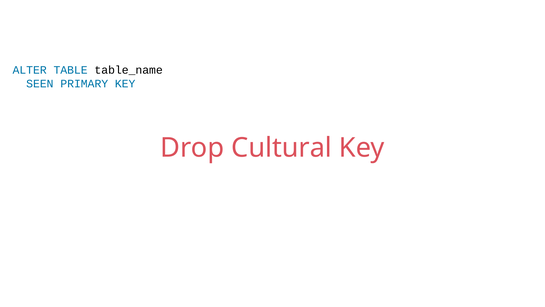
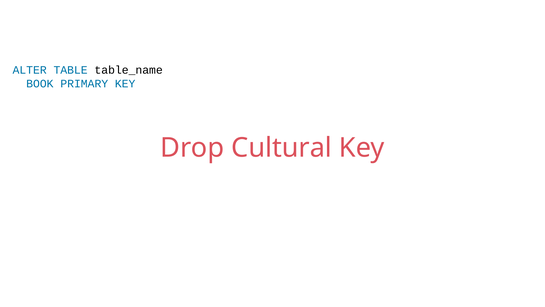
SEEN: SEEN -> BOOK
